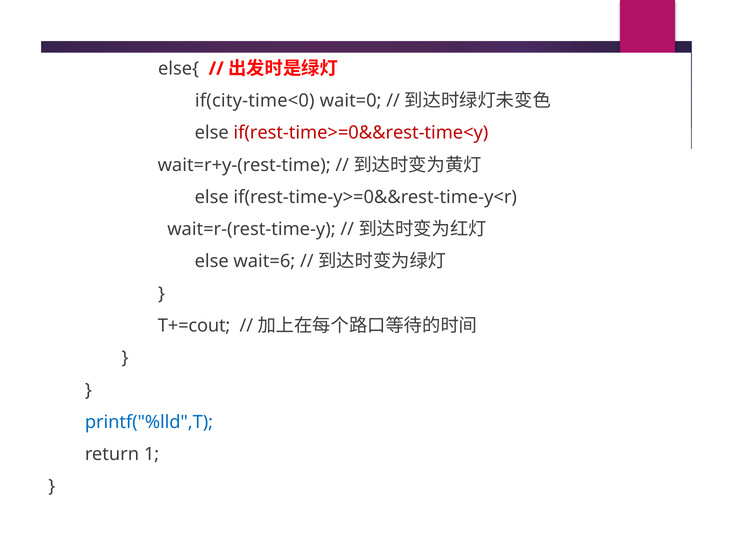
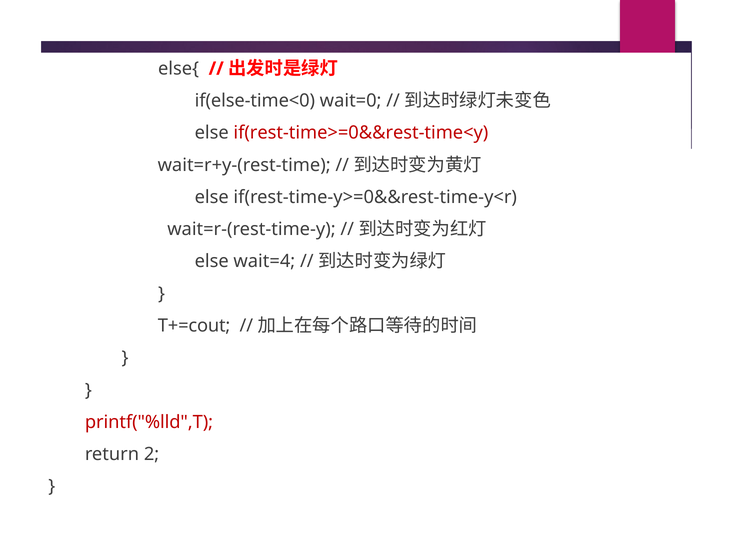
if(city-time<0: if(city-time<0 -> if(else-time<0
wait=6: wait=6 -> wait=4
printf("%lld",T colour: blue -> red
1: 1 -> 2
